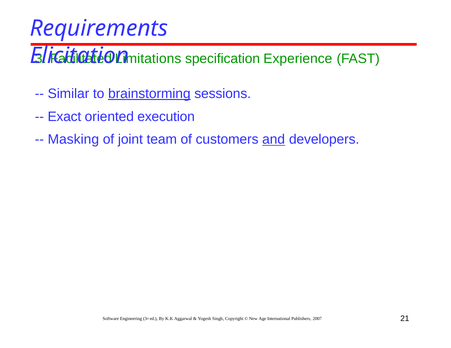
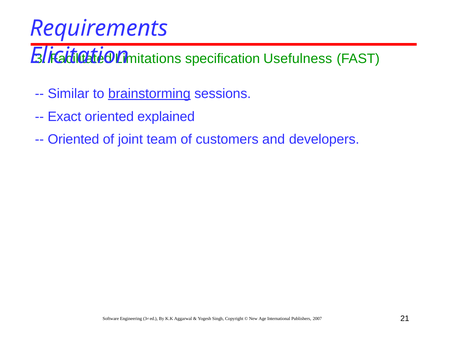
Experience: Experience -> Usefulness
execution: execution -> explained
Masking at (73, 140): Masking -> Oriented
and underline: present -> none
